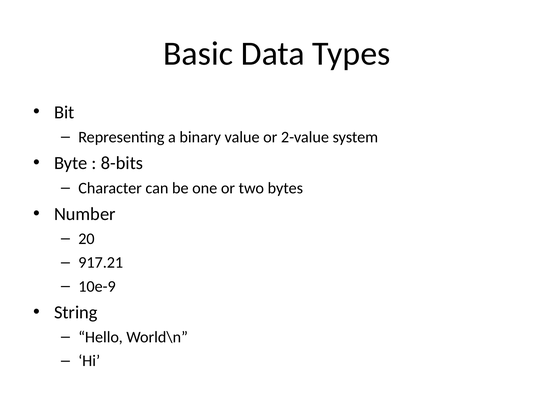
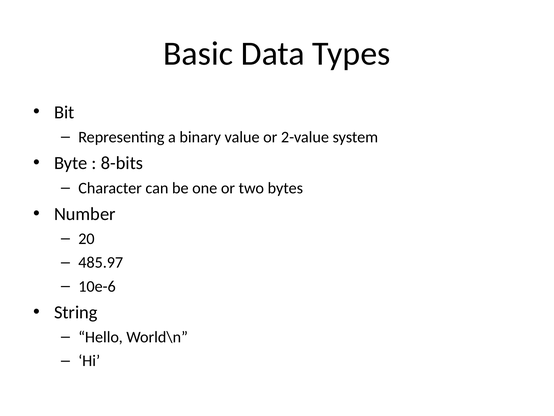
917.21: 917.21 -> 485.97
10e-9: 10e-9 -> 10e-6
